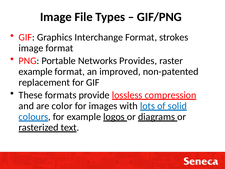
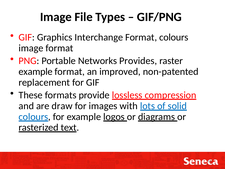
Format strokes: strokes -> colours
color: color -> draw
